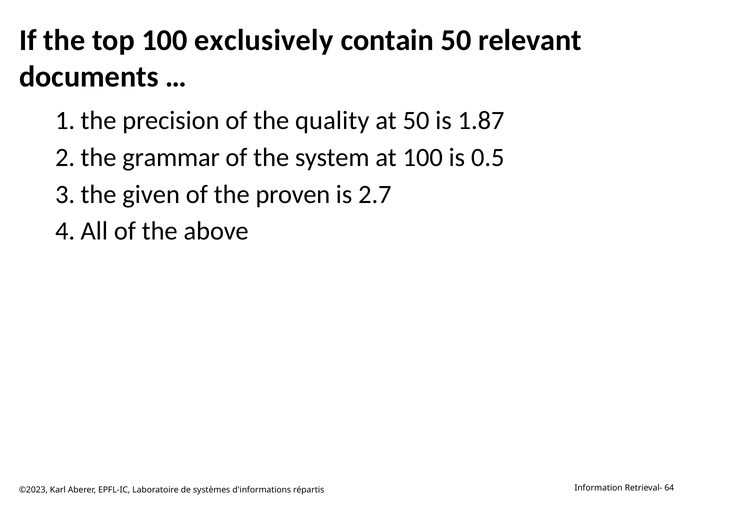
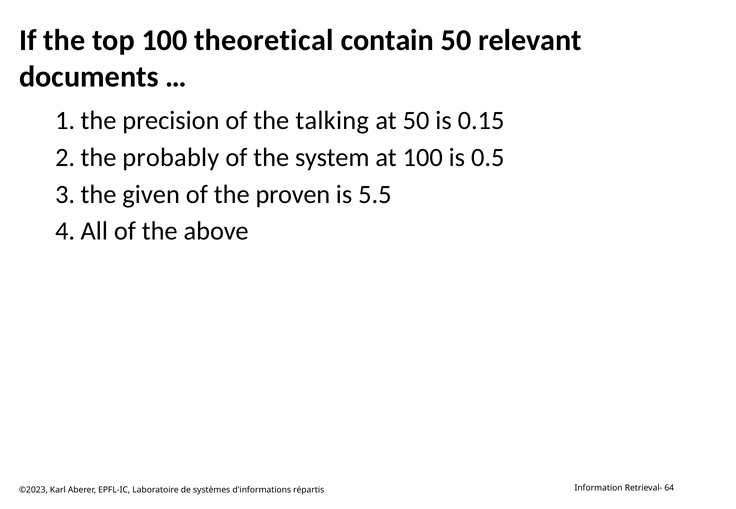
exclusively: exclusively -> theoretical
quality: quality -> talking
1.87: 1.87 -> 0.15
grammar: grammar -> probably
2.7: 2.7 -> 5.5
